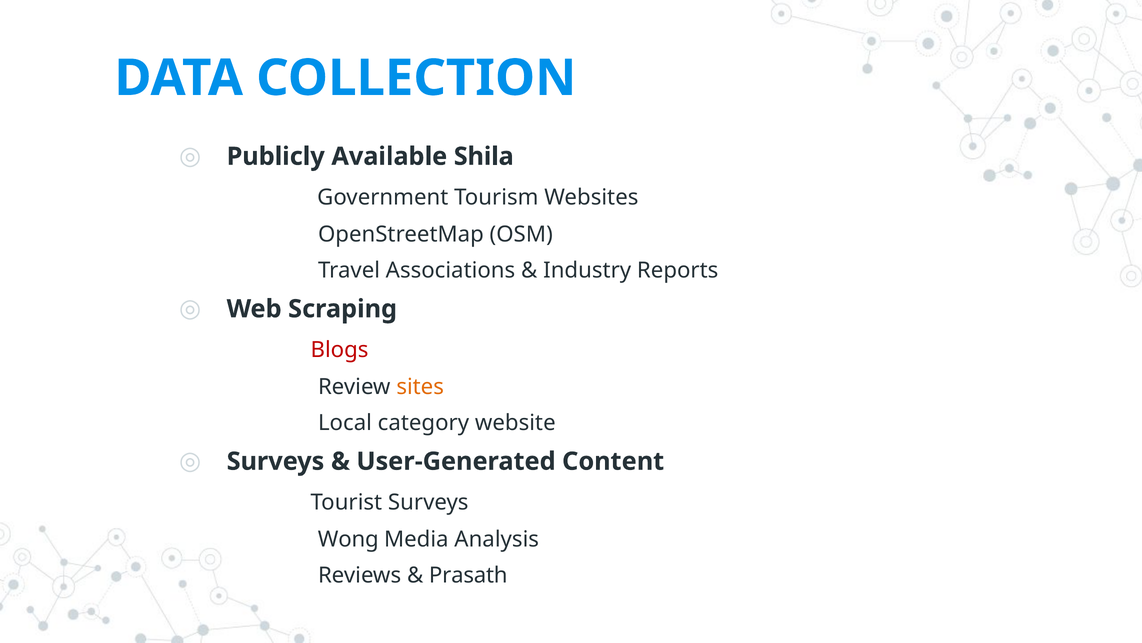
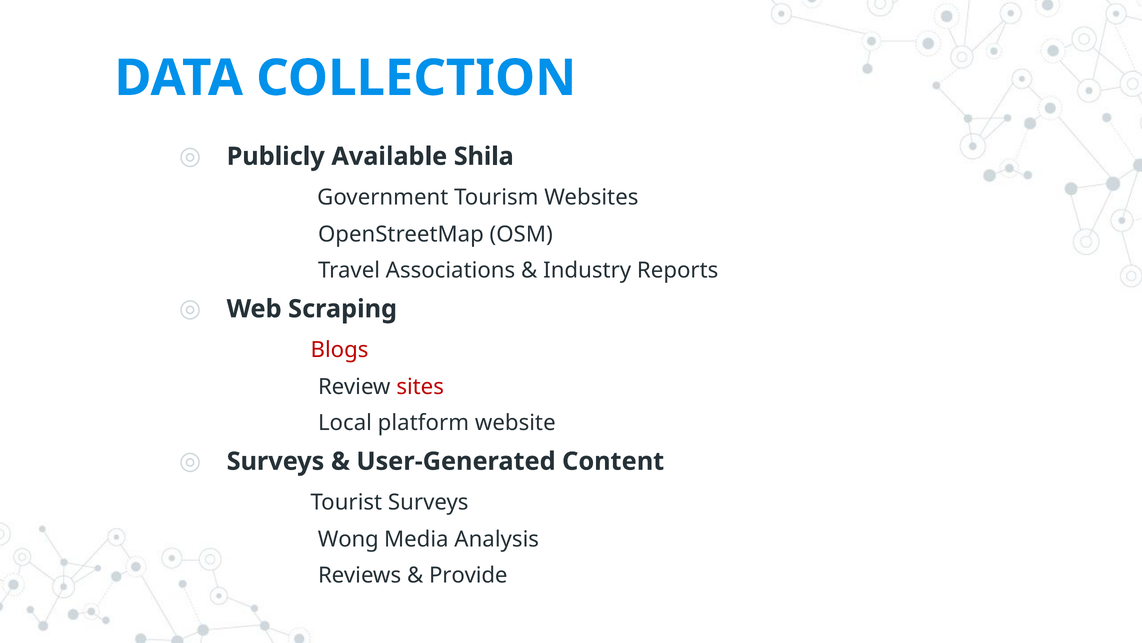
sites colour: orange -> red
category: category -> platform
Prasath: Prasath -> Provide
